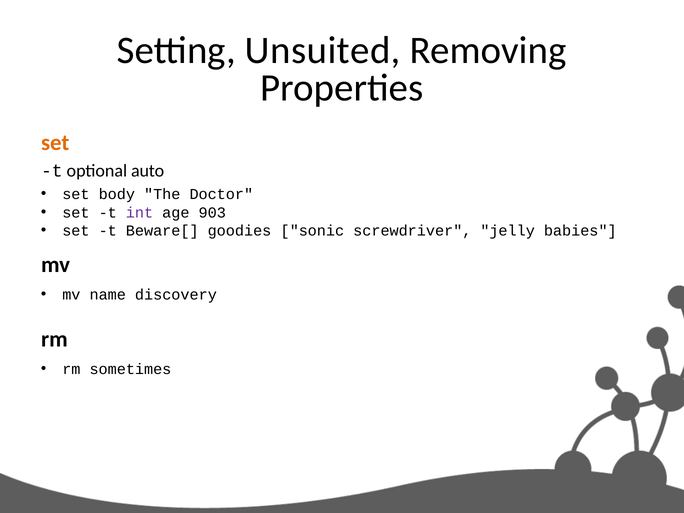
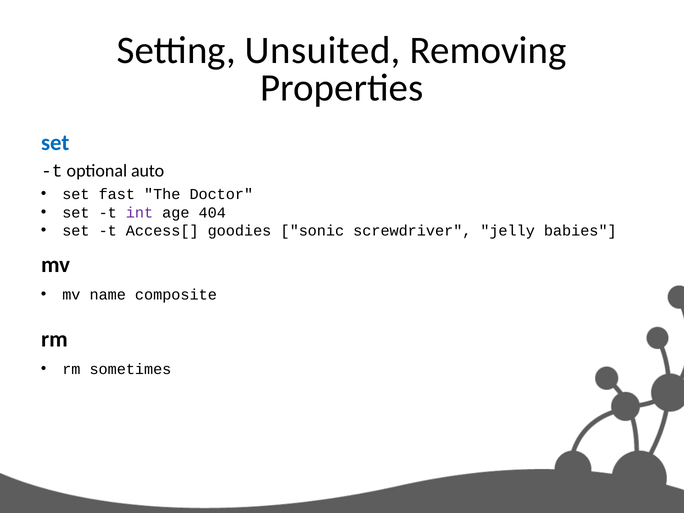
set at (55, 143) colour: orange -> blue
body: body -> fast
903: 903 -> 404
Beware[: Beware[ -> Access[
discovery: discovery -> composite
